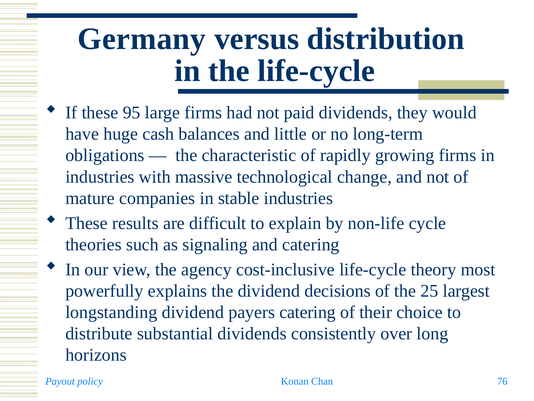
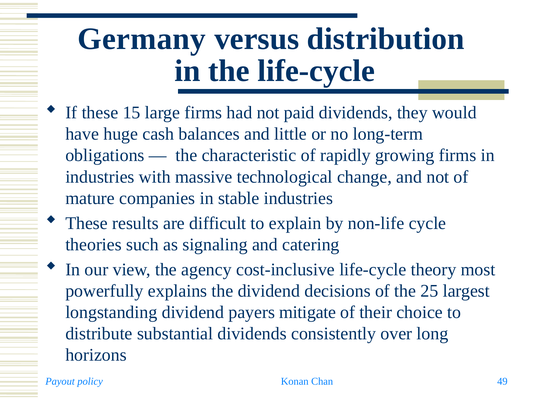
95: 95 -> 15
payers catering: catering -> mitigate
76: 76 -> 49
